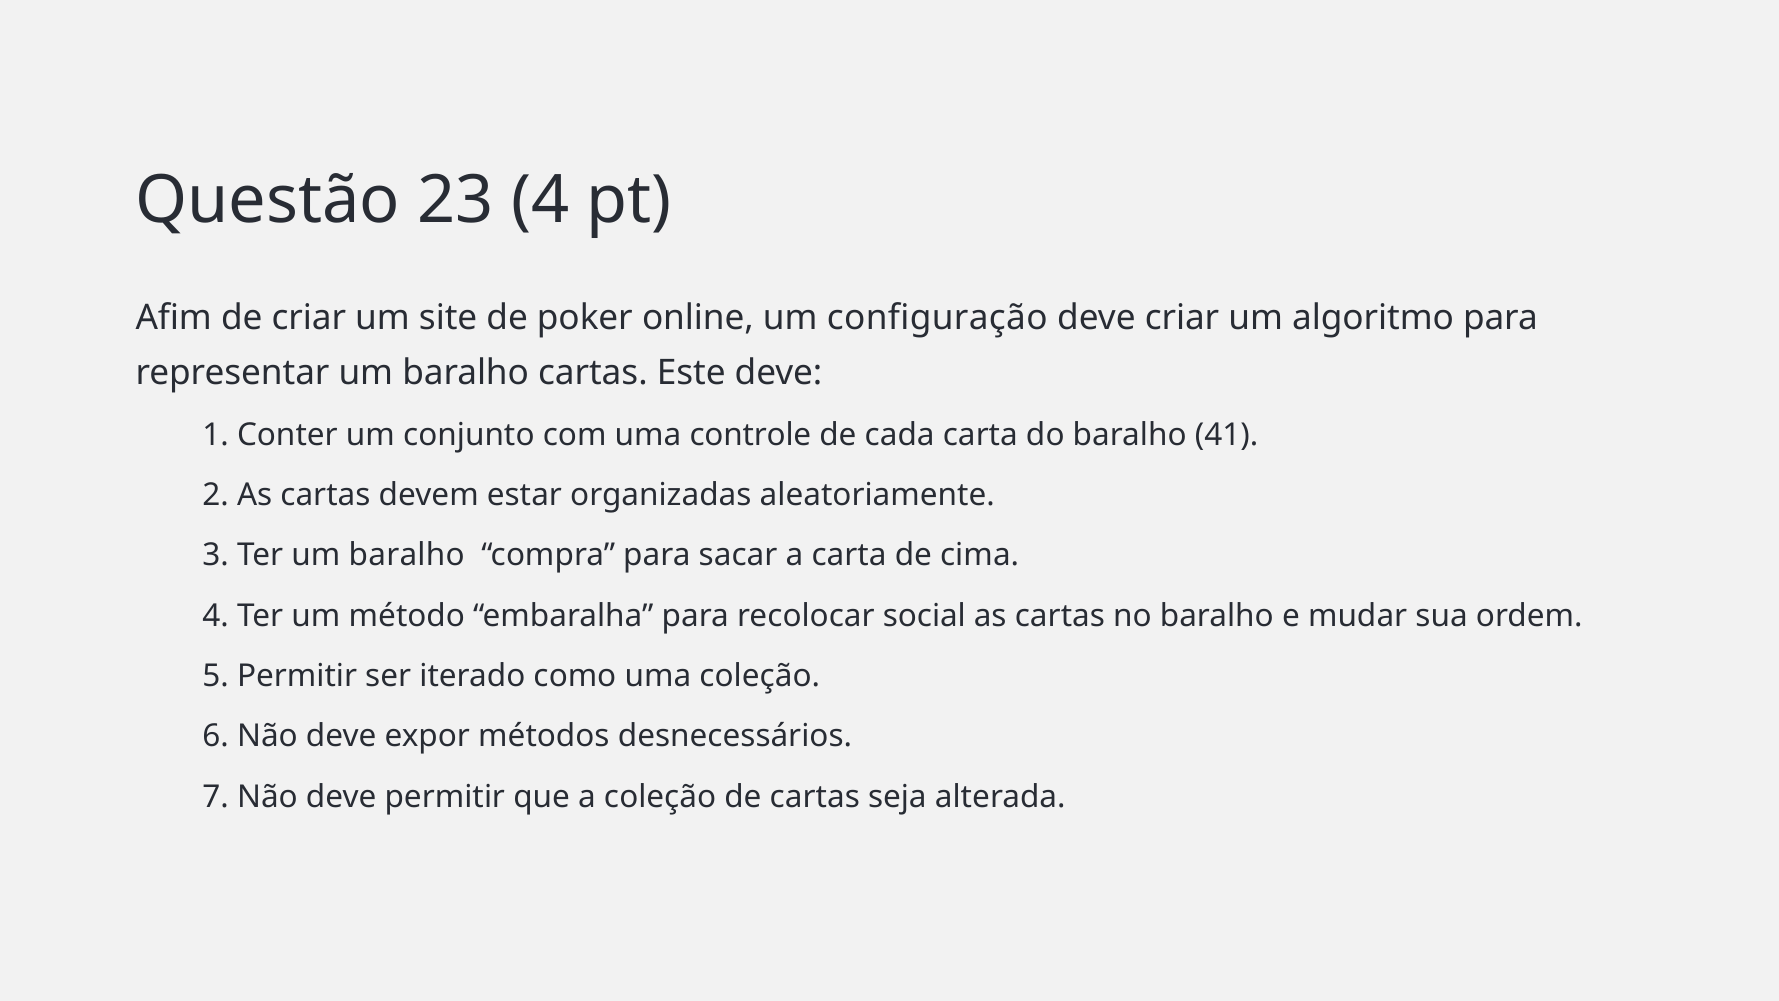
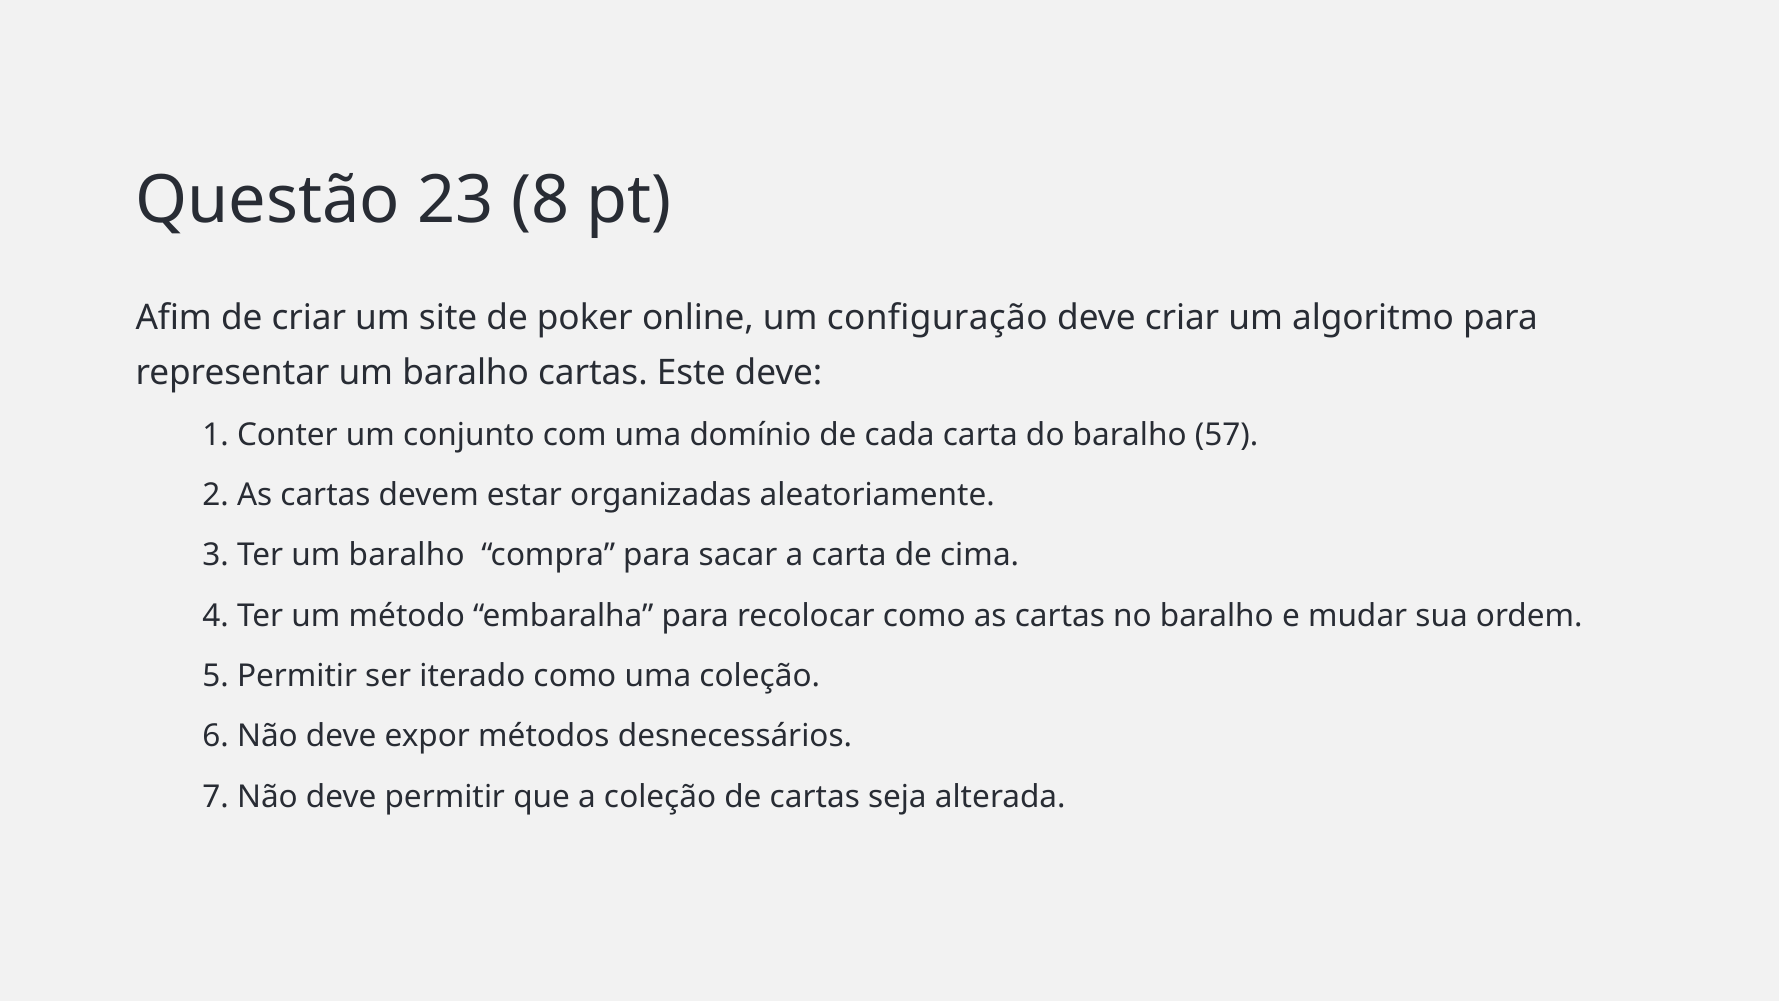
23 4: 4 -> 8
controle: controle -> domínio
41: 41 -> 57
recolocar social: social -> como
